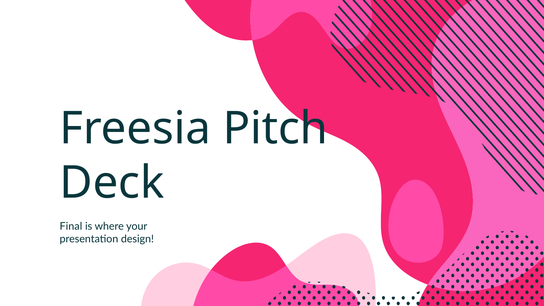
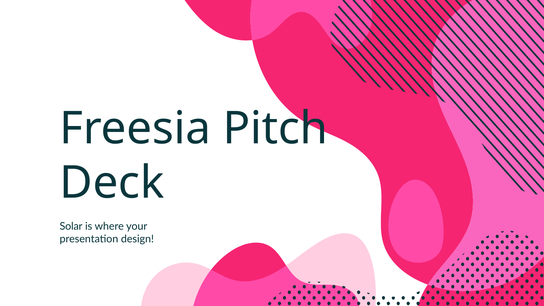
Final: Final -> Solar
